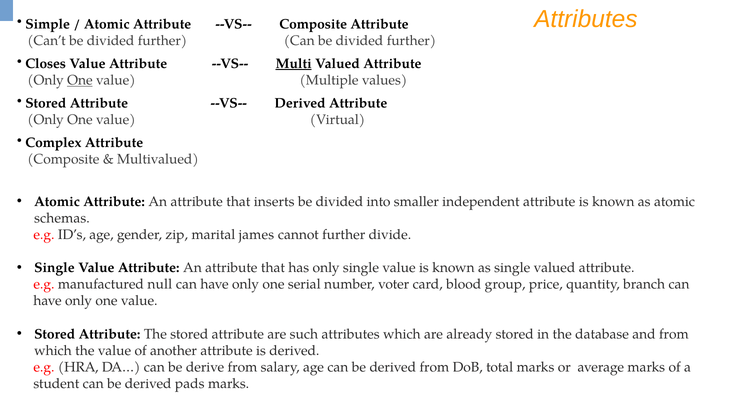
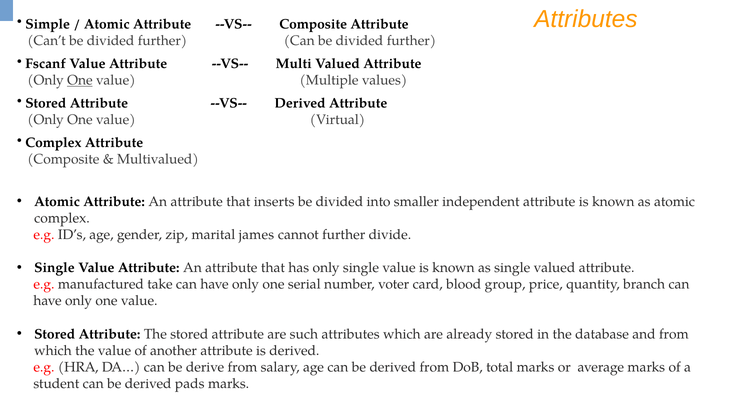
Closes: Closes -> Fscanf
Multi underline: present -> none
schemas at (62, 218): schemas -> complex
null: null -> take
